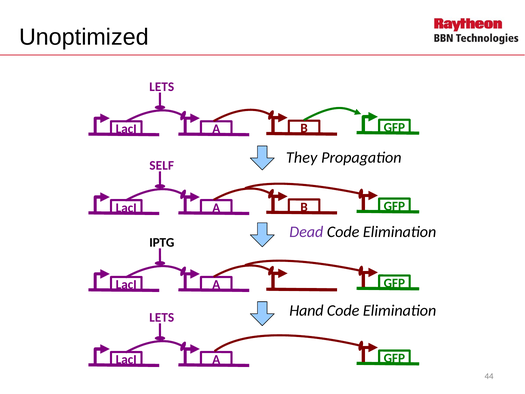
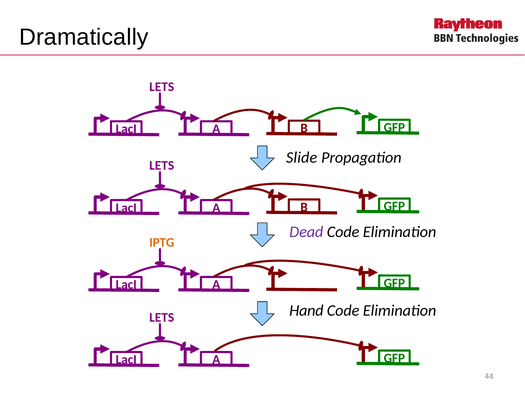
Unoptimized: Unoptimized -> Dramatically
They: They -> Slide
SELF at (162, 165): SELF -> LETS
IPTG colour: black -> orange
